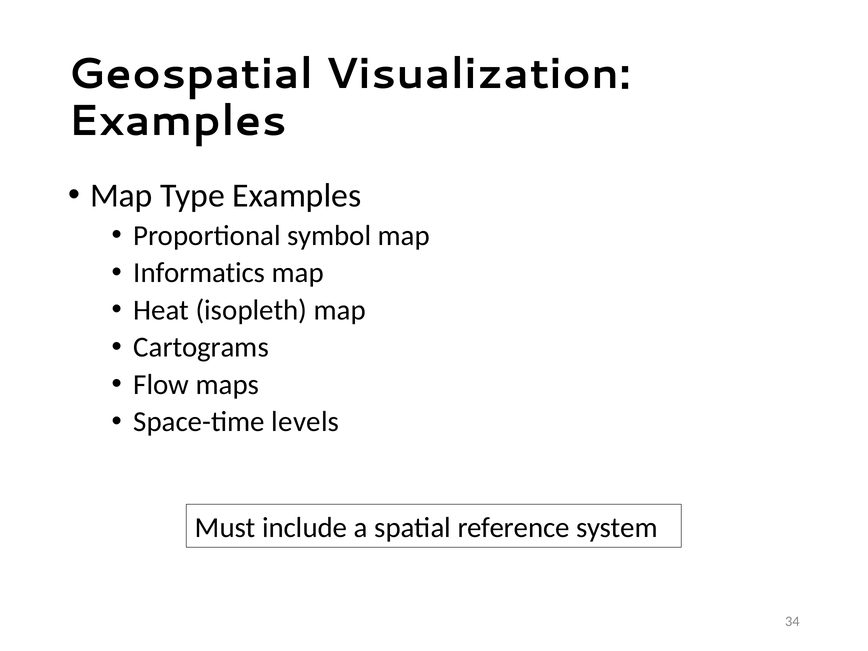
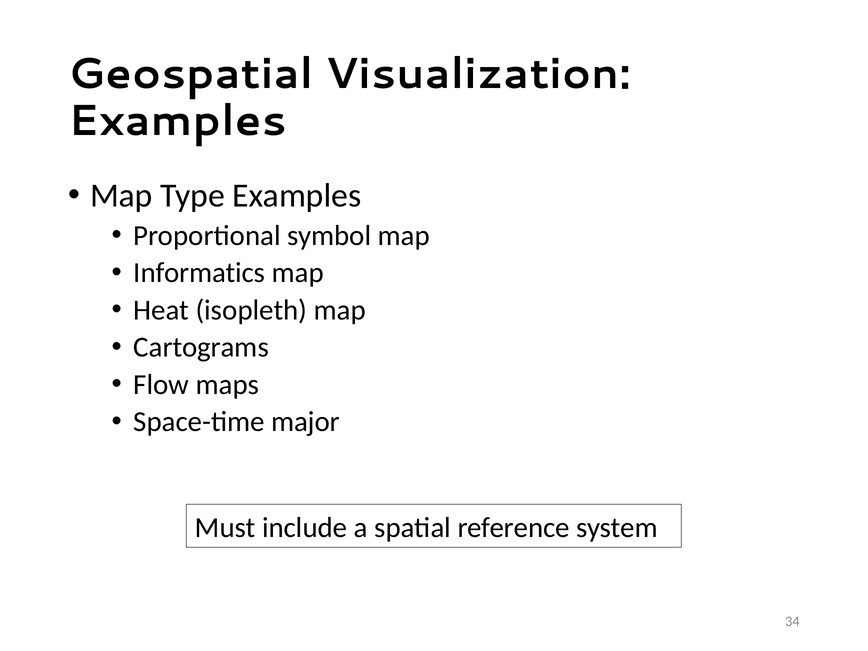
levels: levels -> major
